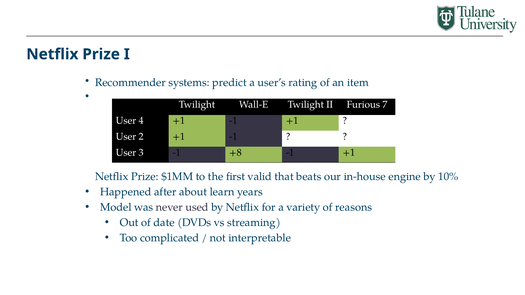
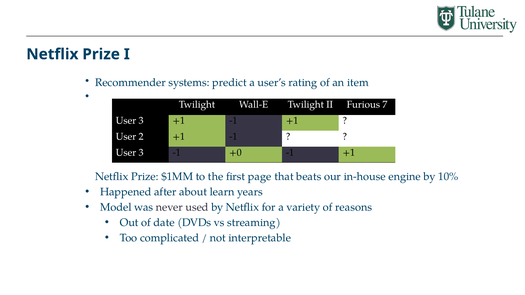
4 at (141, 121): 4 -> 3
+8: +8 -> +0
valid: valid -> page
